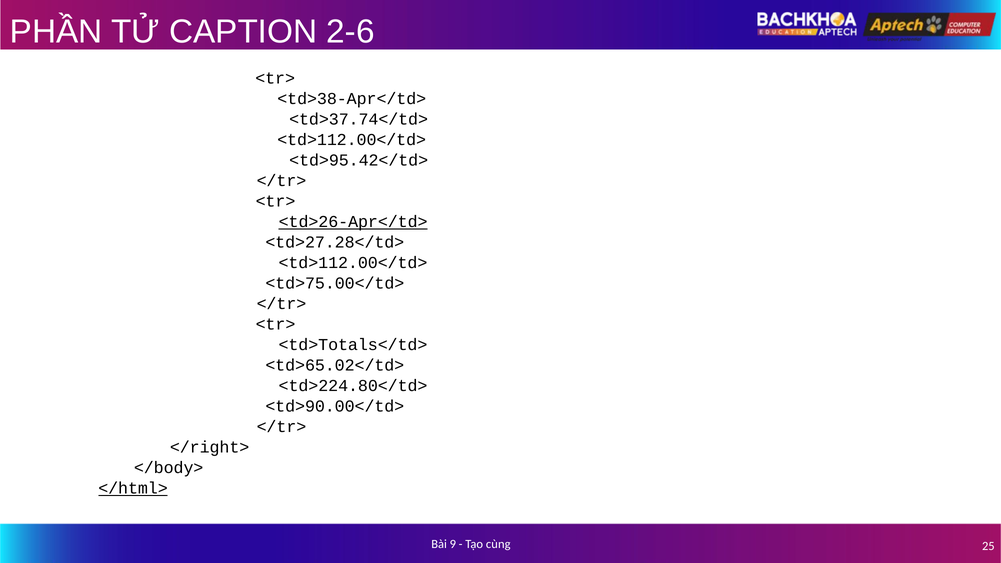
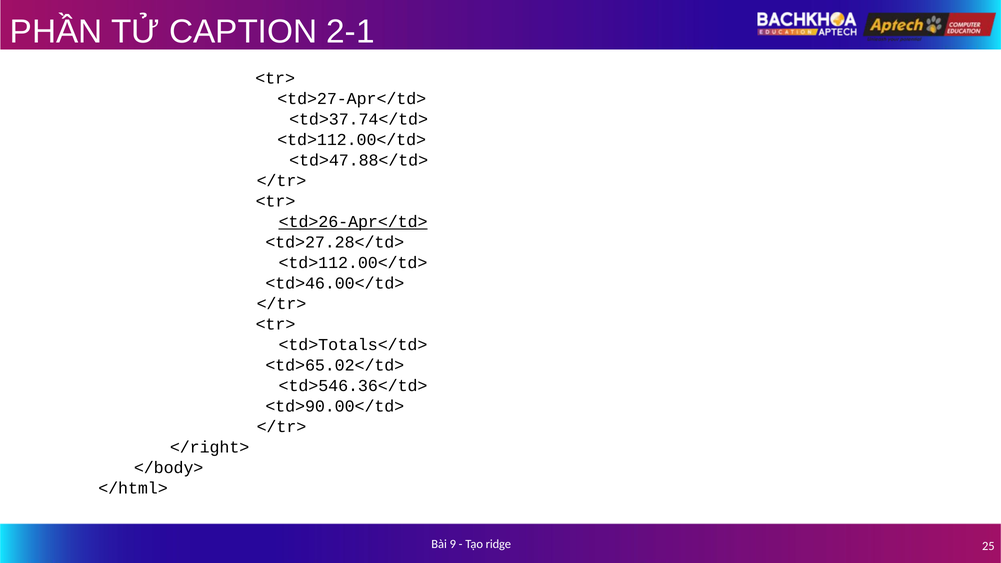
2-6: 2-6 -> 2-1
<td>38-Apr</td>: <td>38-Apr</td> -> <td>27-Apr</td>
<td>95.42</td>: <td>95.42</td> -> <td>47.88</td>
<td>75.00</td>: <td>75.00</td> -> <td>46.00</td>
<td>224.80</td>: <td>224.80</td> -> <td>546.36</td>
</html> underline: present -> none
cùng: cùng -> ridge
